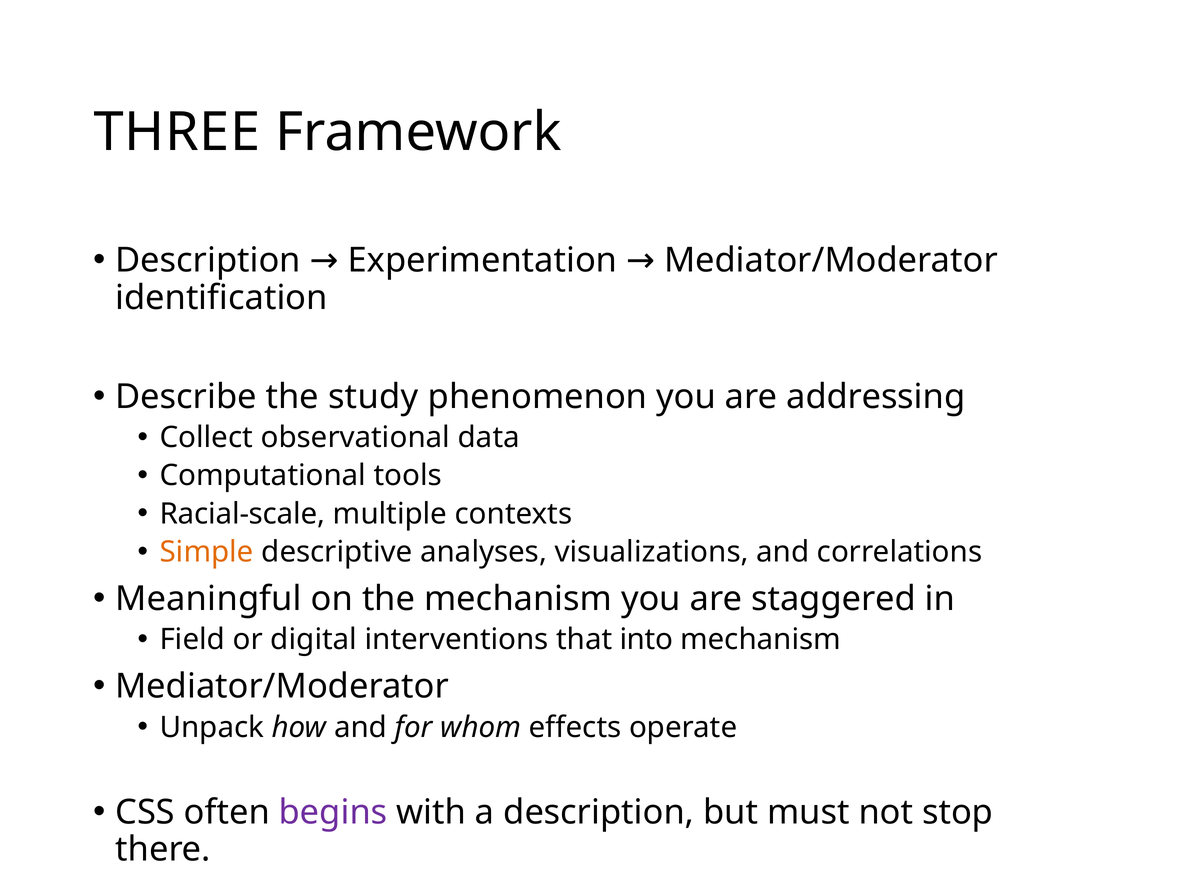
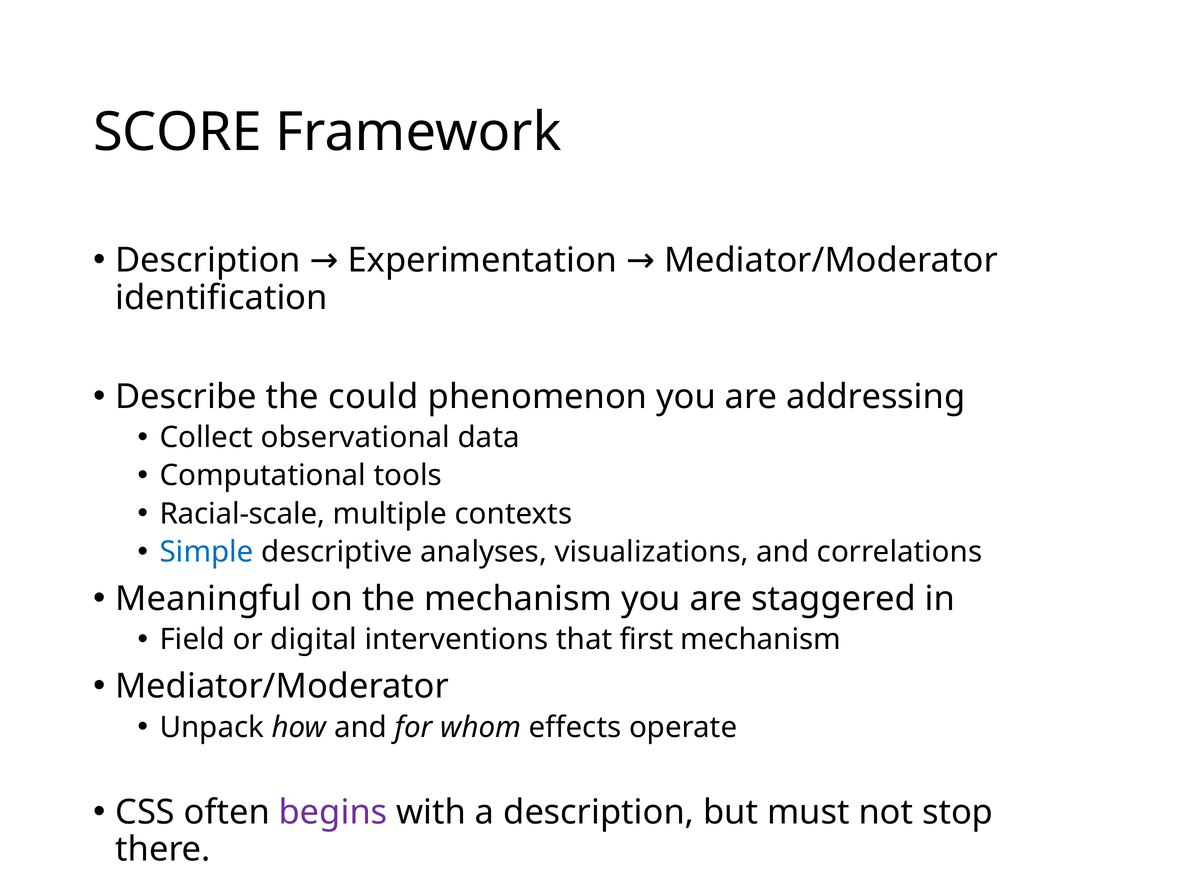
THREE: THREE -> SCORE
study: study -> could
Simple colour: orange -> blue
into: into -> first
